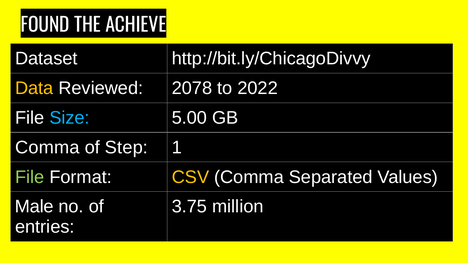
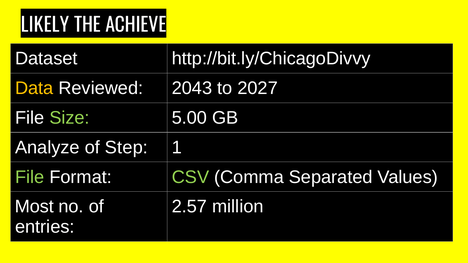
FOUND: FOUND -> LIKELY
2078: 2078 -> 2043
2022: 2022 -> 2027
Size colour: light blue -> light green
Comma at (47, 148): Comma -> Analyze
CSV colour: yellow -> light green
Male: Male -> Most
3.75: 3.75 -> 2.57
